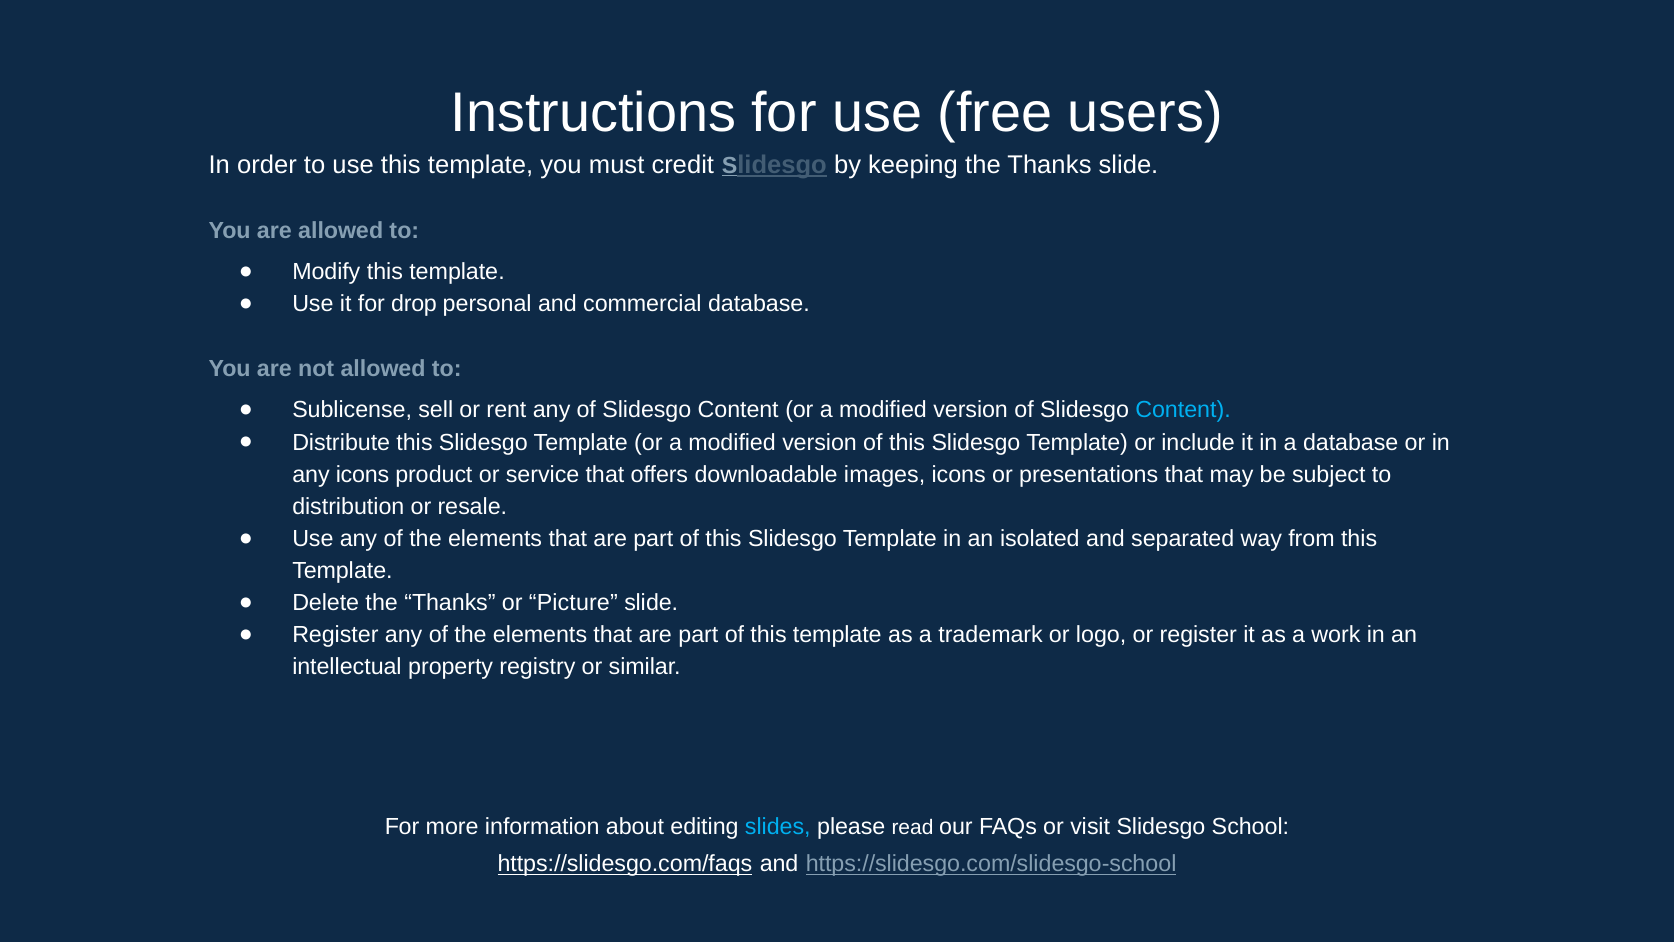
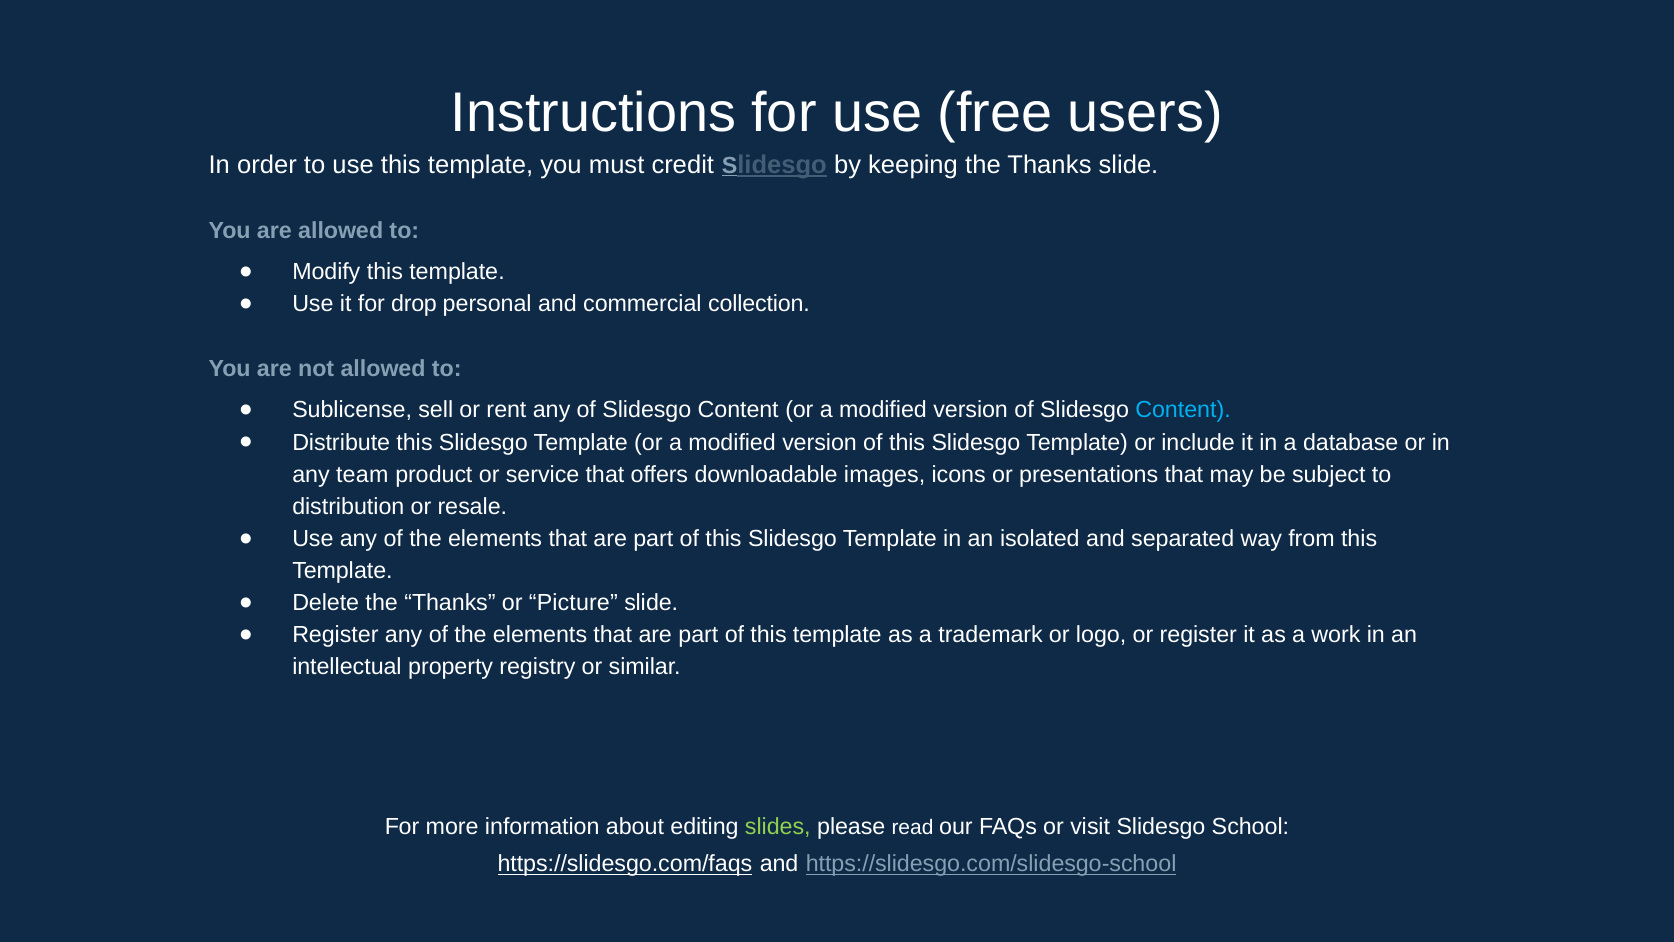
commercial database: database -> collection
any icons: icons -> team
slides colour: light blue -> light green
